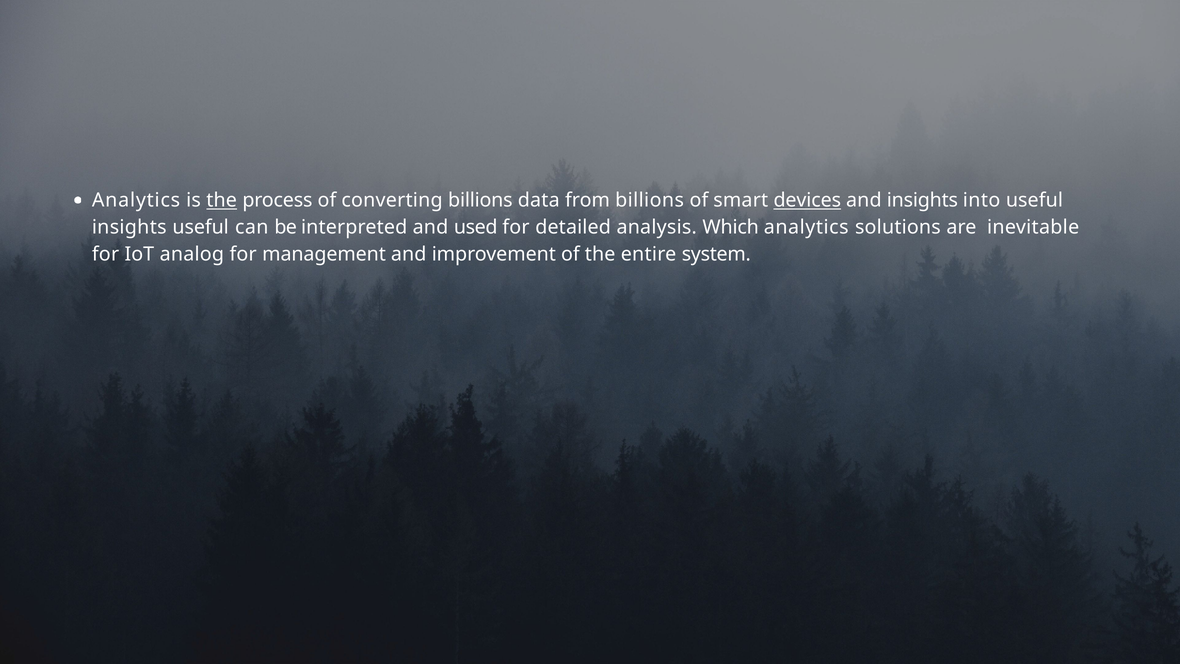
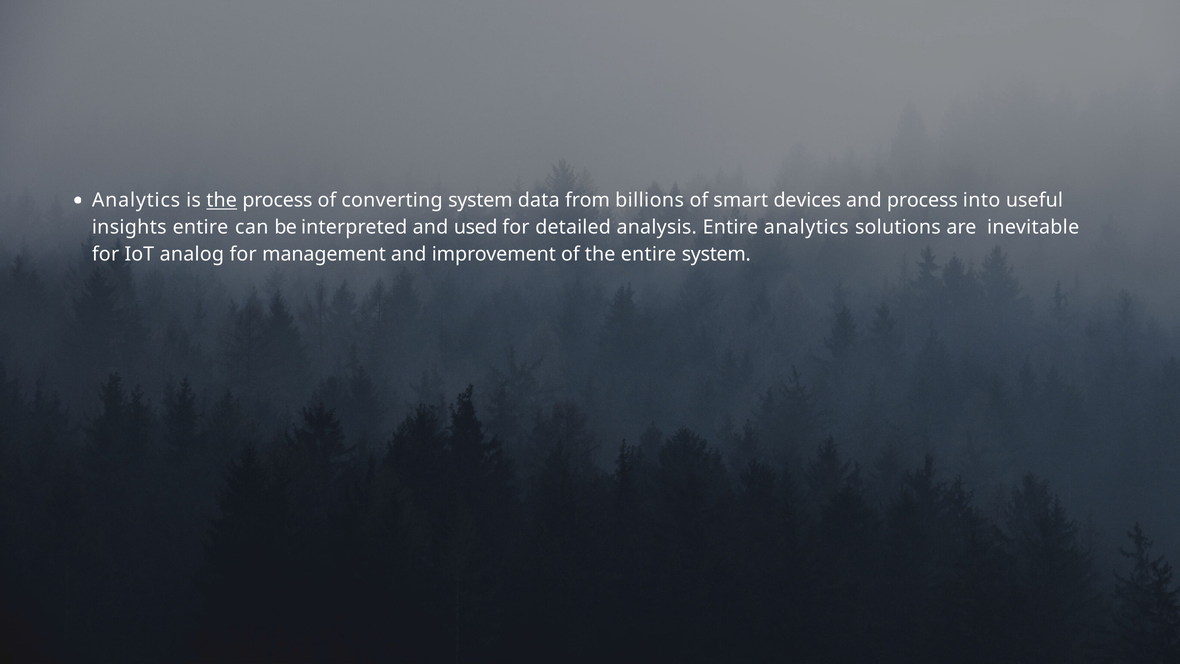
converting billions: billions -> system
devices underline: present -> none
and insights: insights -> process
insights useful: useful -> entire
analysis Which: Which -> Entire
